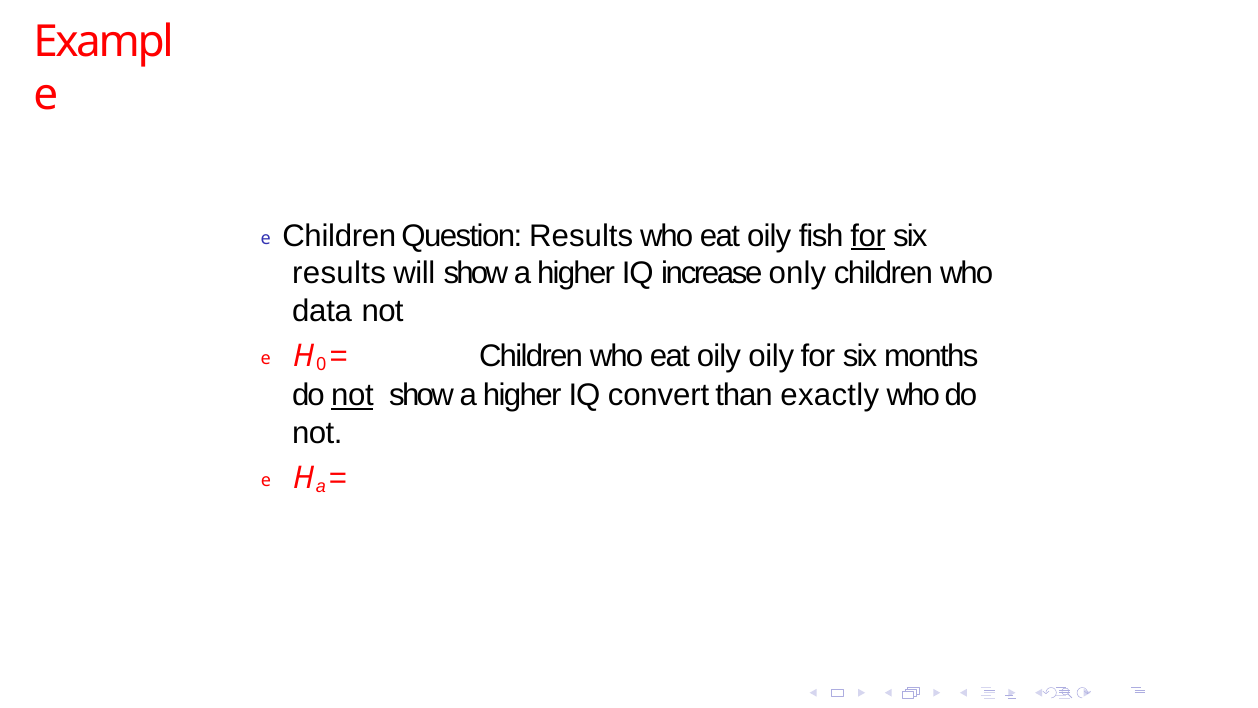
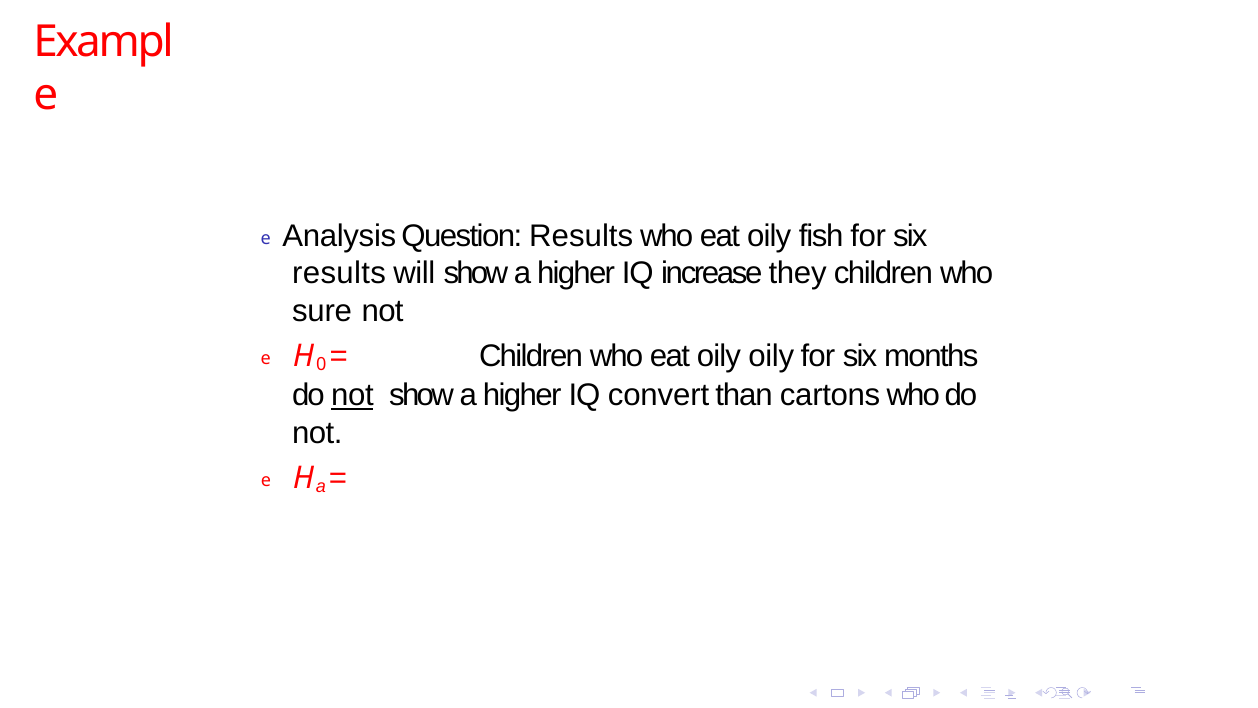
e Children: Children -> Analysis
for at (868, 236) underline: present -> none
only: only -> they
data: data -> sure
exactly: exactly -> cartons
